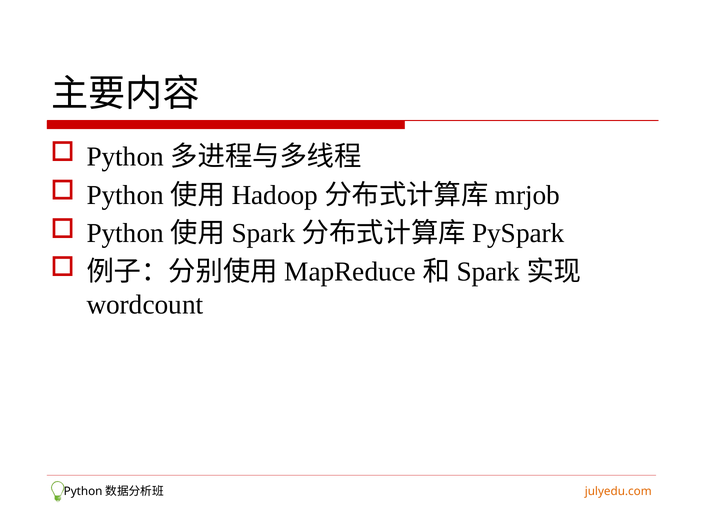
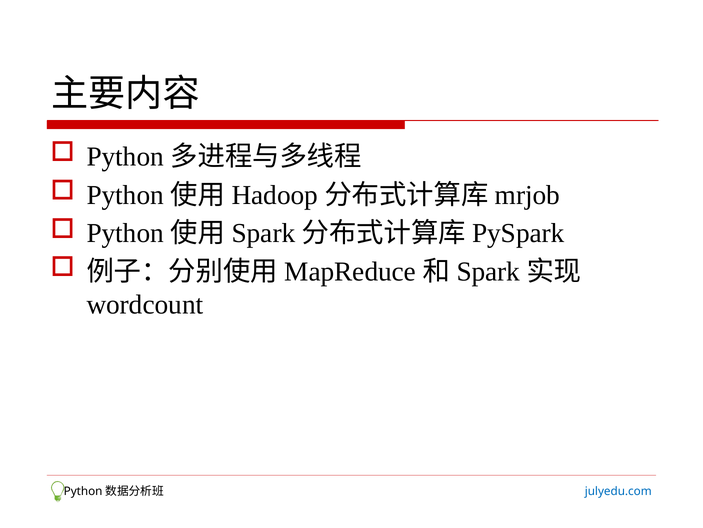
julyedu.com colour: orange -> blue
